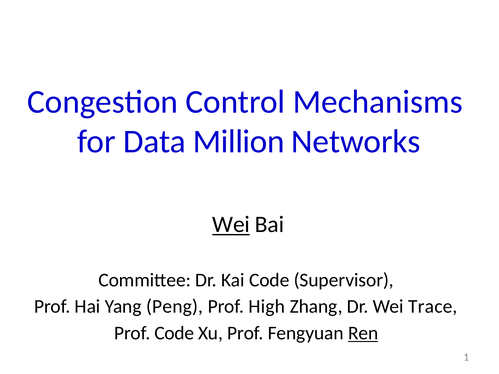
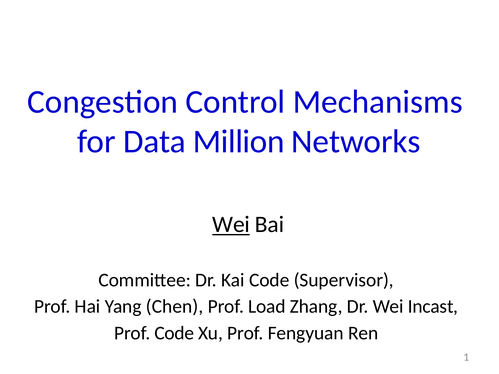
Peng: Peng -> Chen
High: High -> Load
Trace: Trace -> Incast
Ren underline: present -> none
